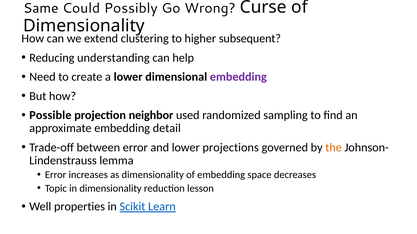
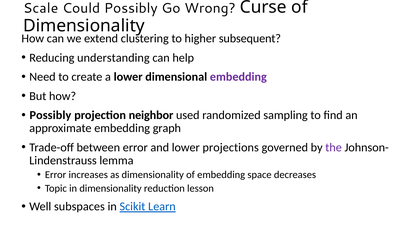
Same: Same -> Scale
Possible at (50, 115): Possible -> Possibly
detail: detail -> graph
the colour: orange -> purple
properties: properties -> subspaces
